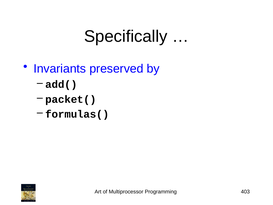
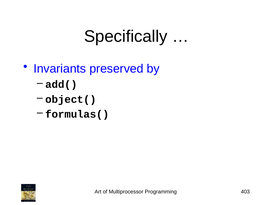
packet(: packet( -> object(
